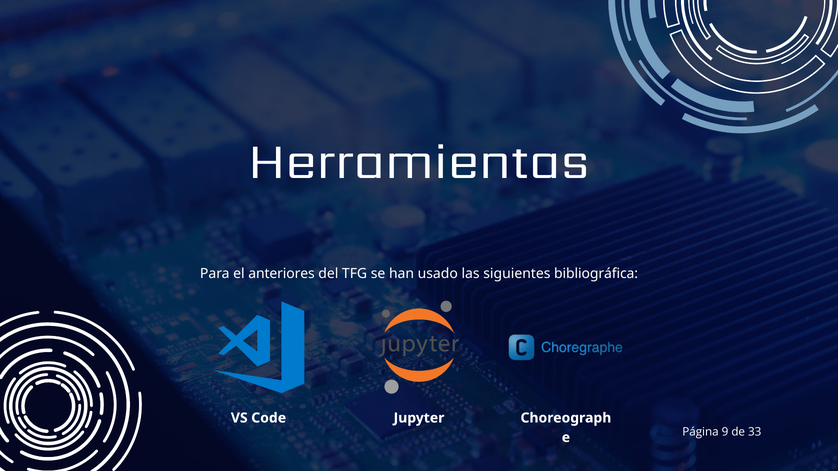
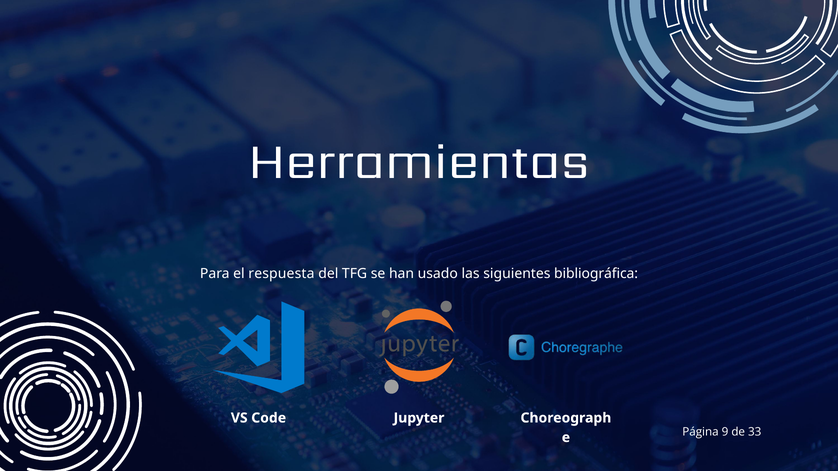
anteriores: anteriores -> respuesta
